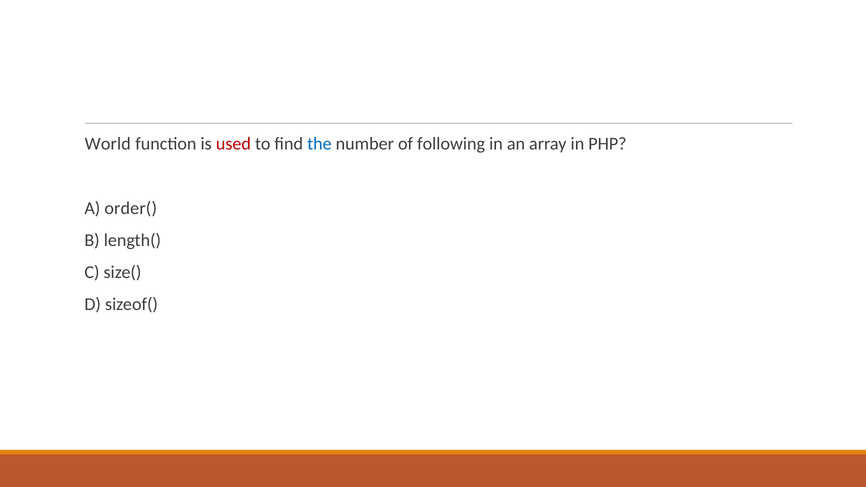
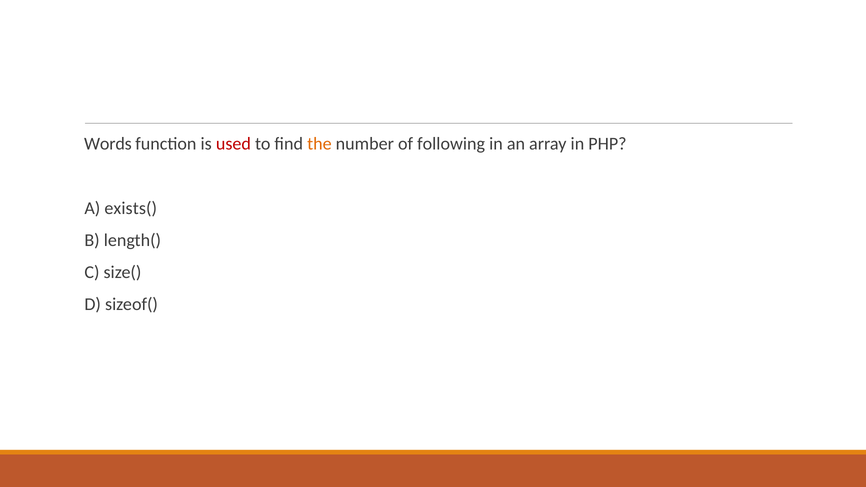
World: World -> Words
the colour: blue -> orange
order(: order( -> exists(
